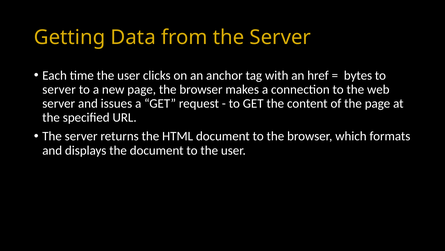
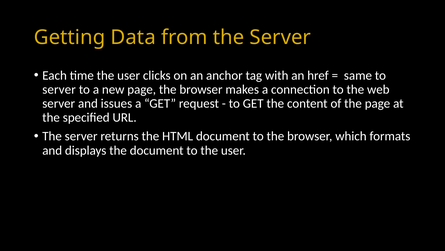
bytes: bytes -> same
